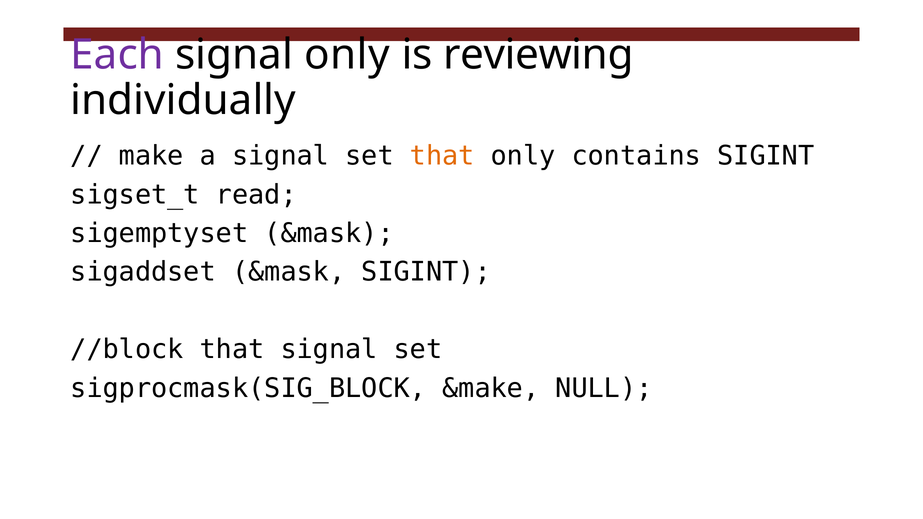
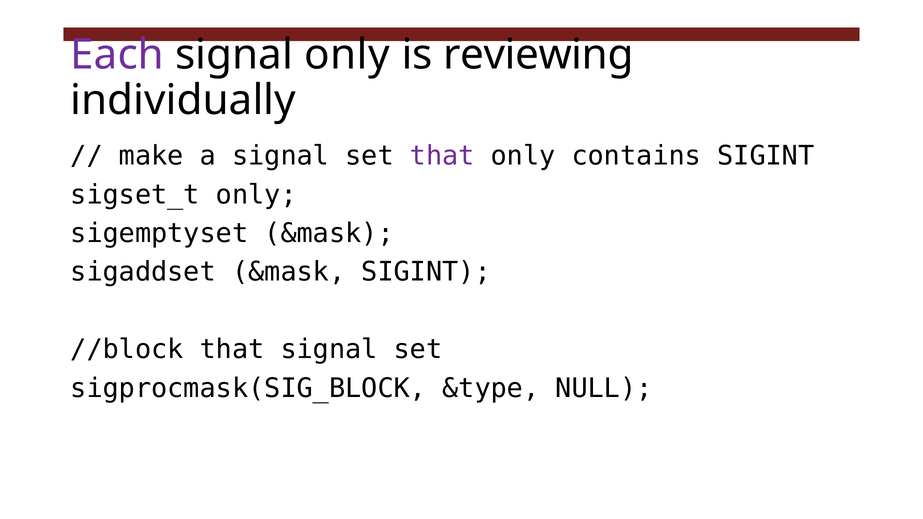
that at (442, 156) colour: orange -> purple
sigset_t read: read -> only
&make: &make -> &type
